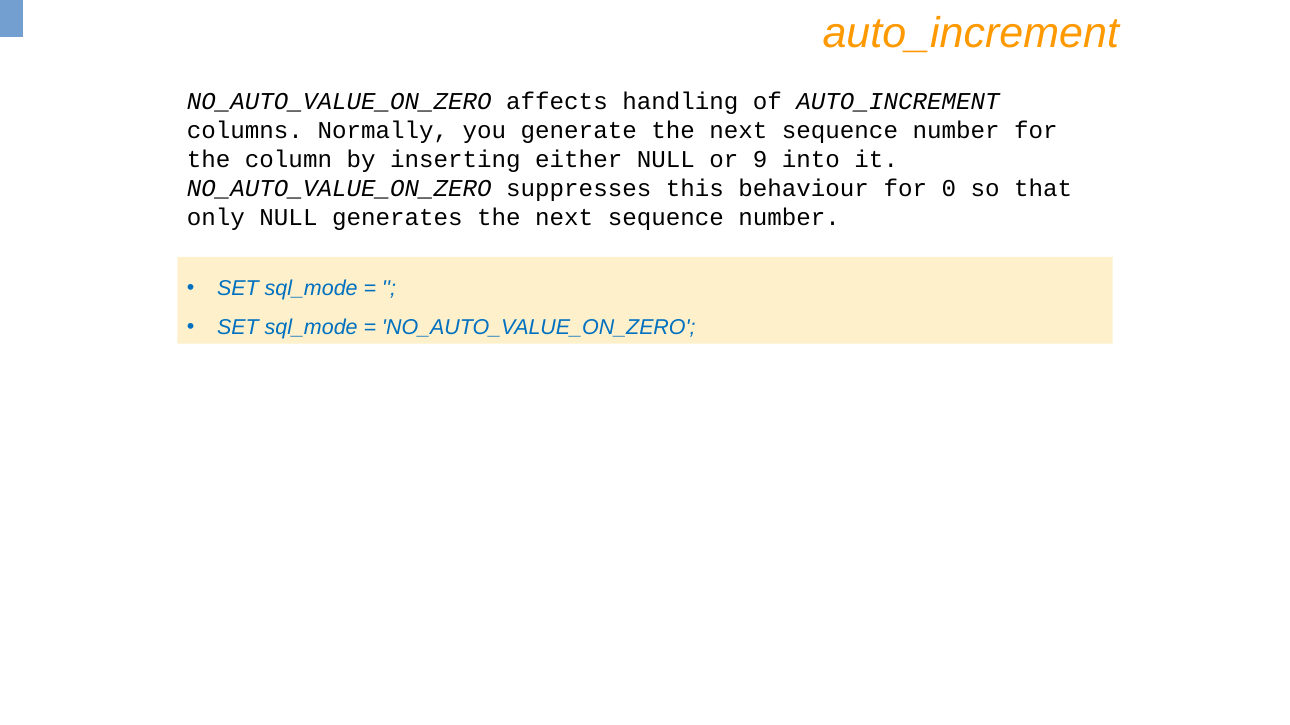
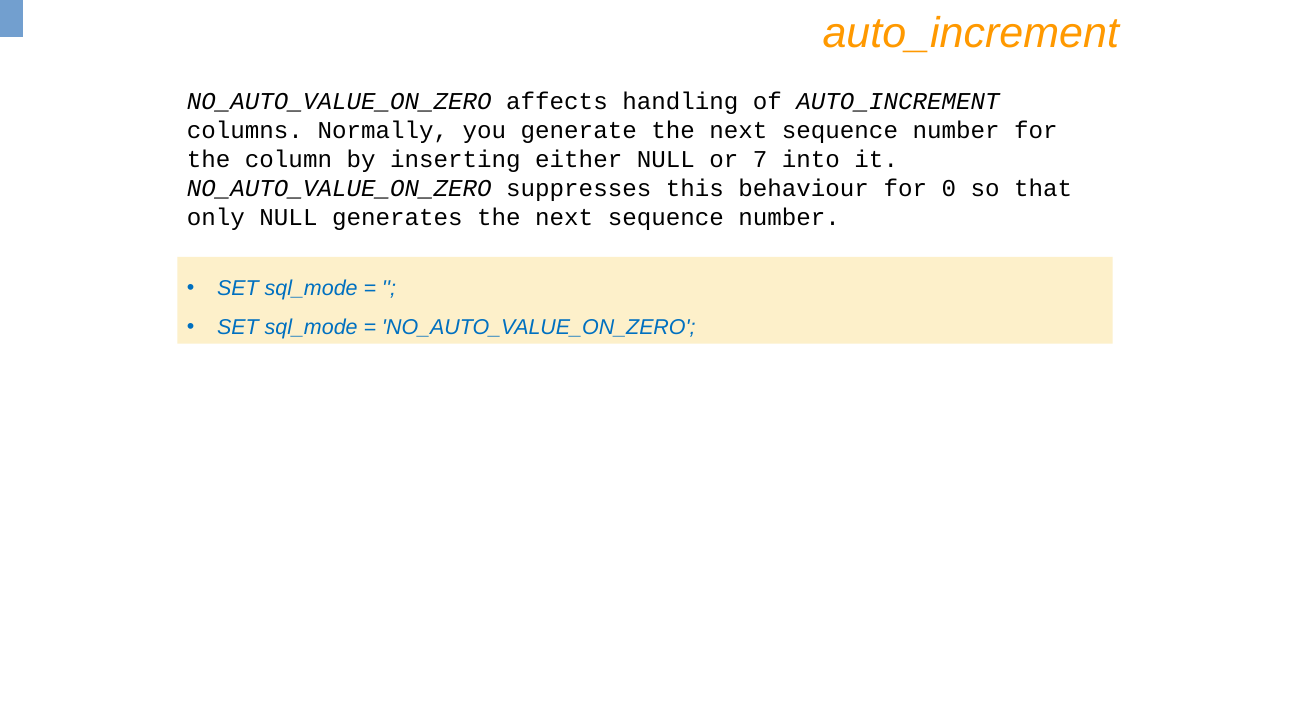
9: 9 -> 7
